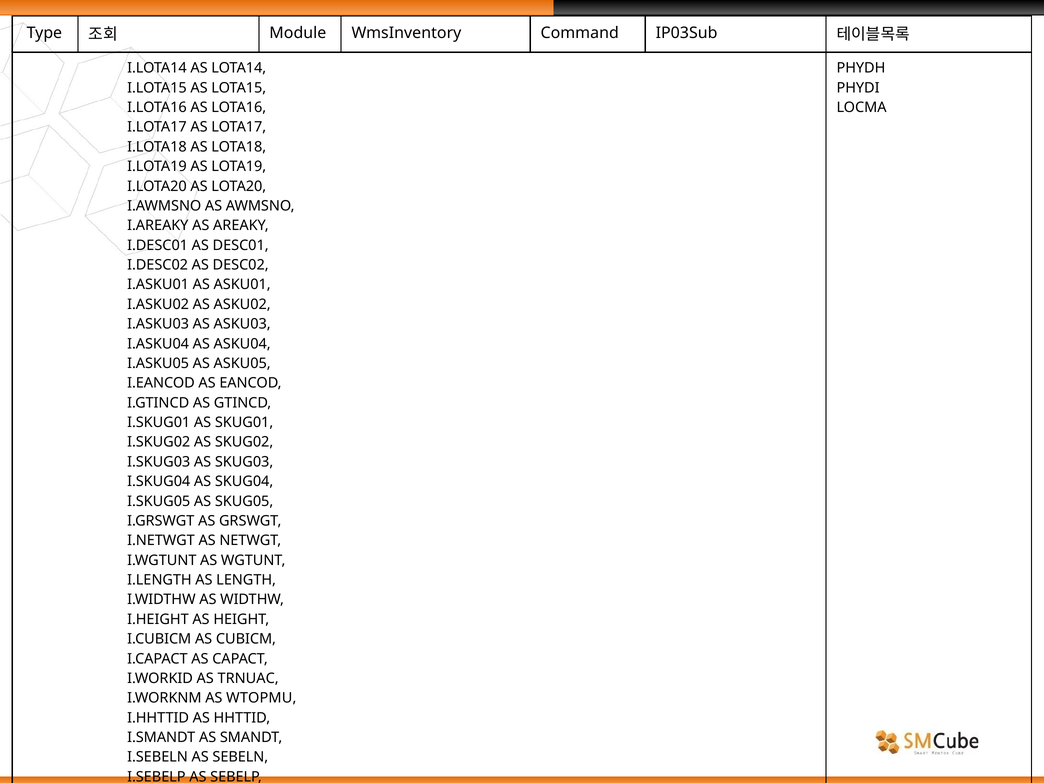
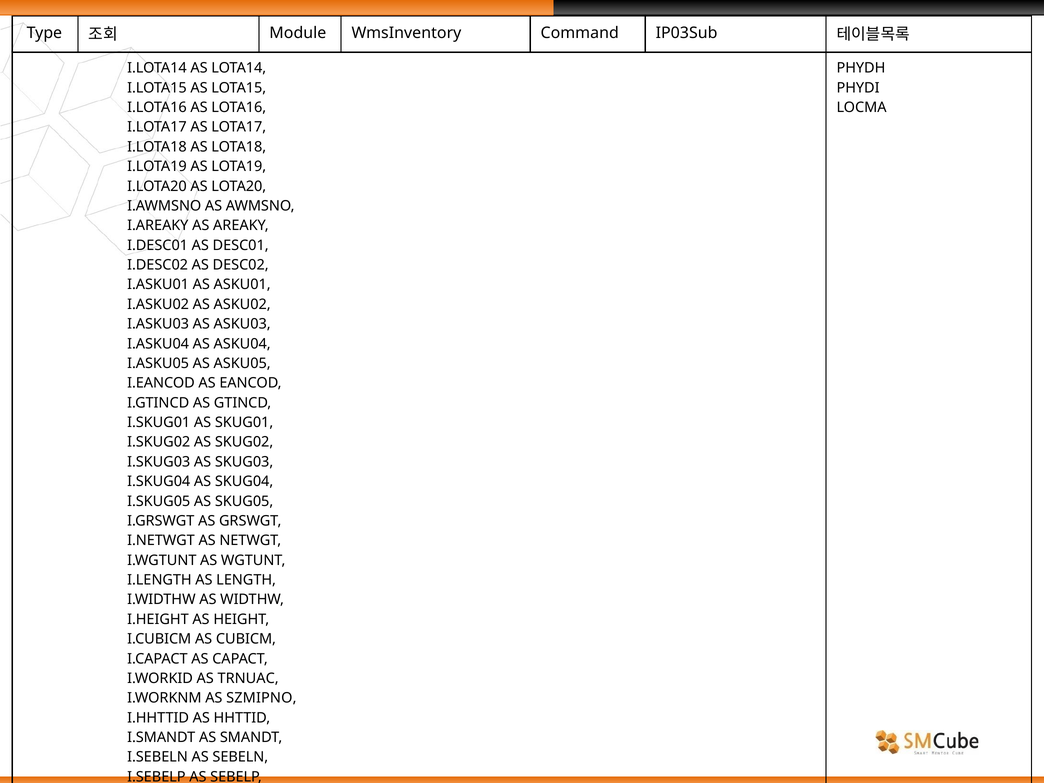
I.WORKNM AS WTOPMU: WTOPMU -> SZMIPNO
